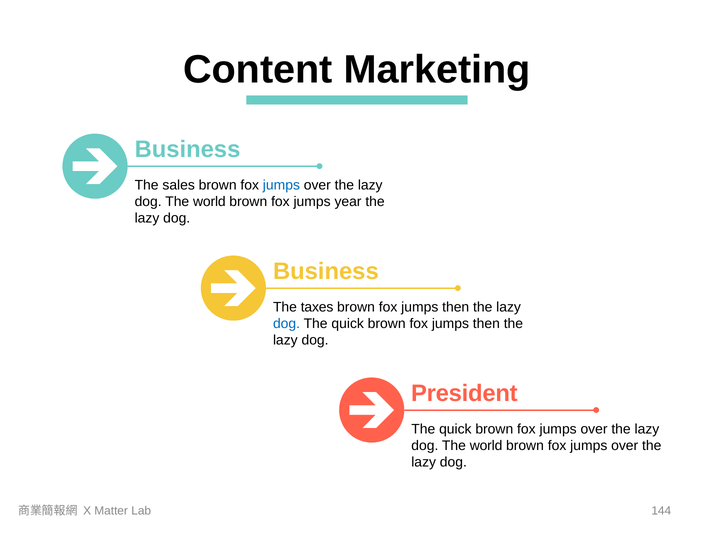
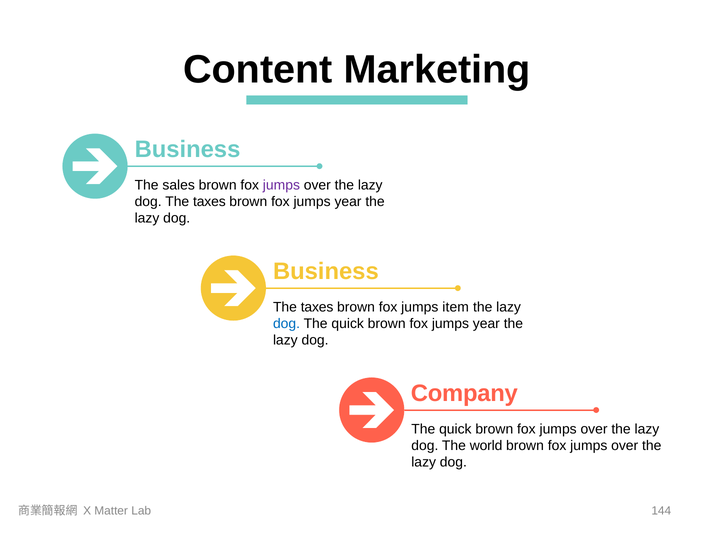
jumps at (281, 185) colour: blue -> purple
world at (209, 202): world -> taxes
then at (456, 307): then -> item
then at (486, 324): then -> year
President: President -> Company
